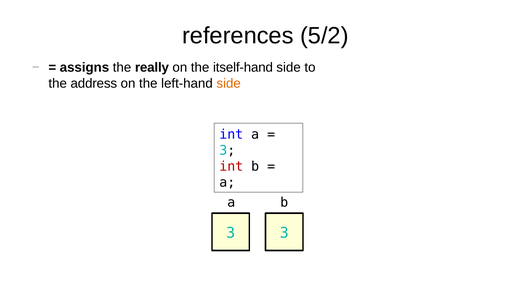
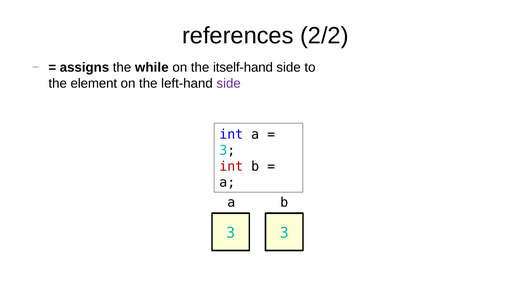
5/2: 5/2 -> 2/2
really: really -> while
address: address -> element
side at (229, 83) colour: orange -> purple
